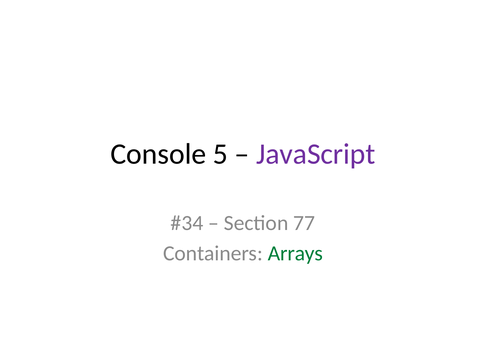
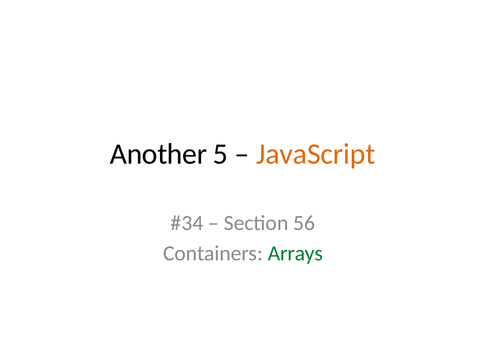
Console: Console -> Another
JavaScript colour: purple -> orange
77: 77 -> 56
